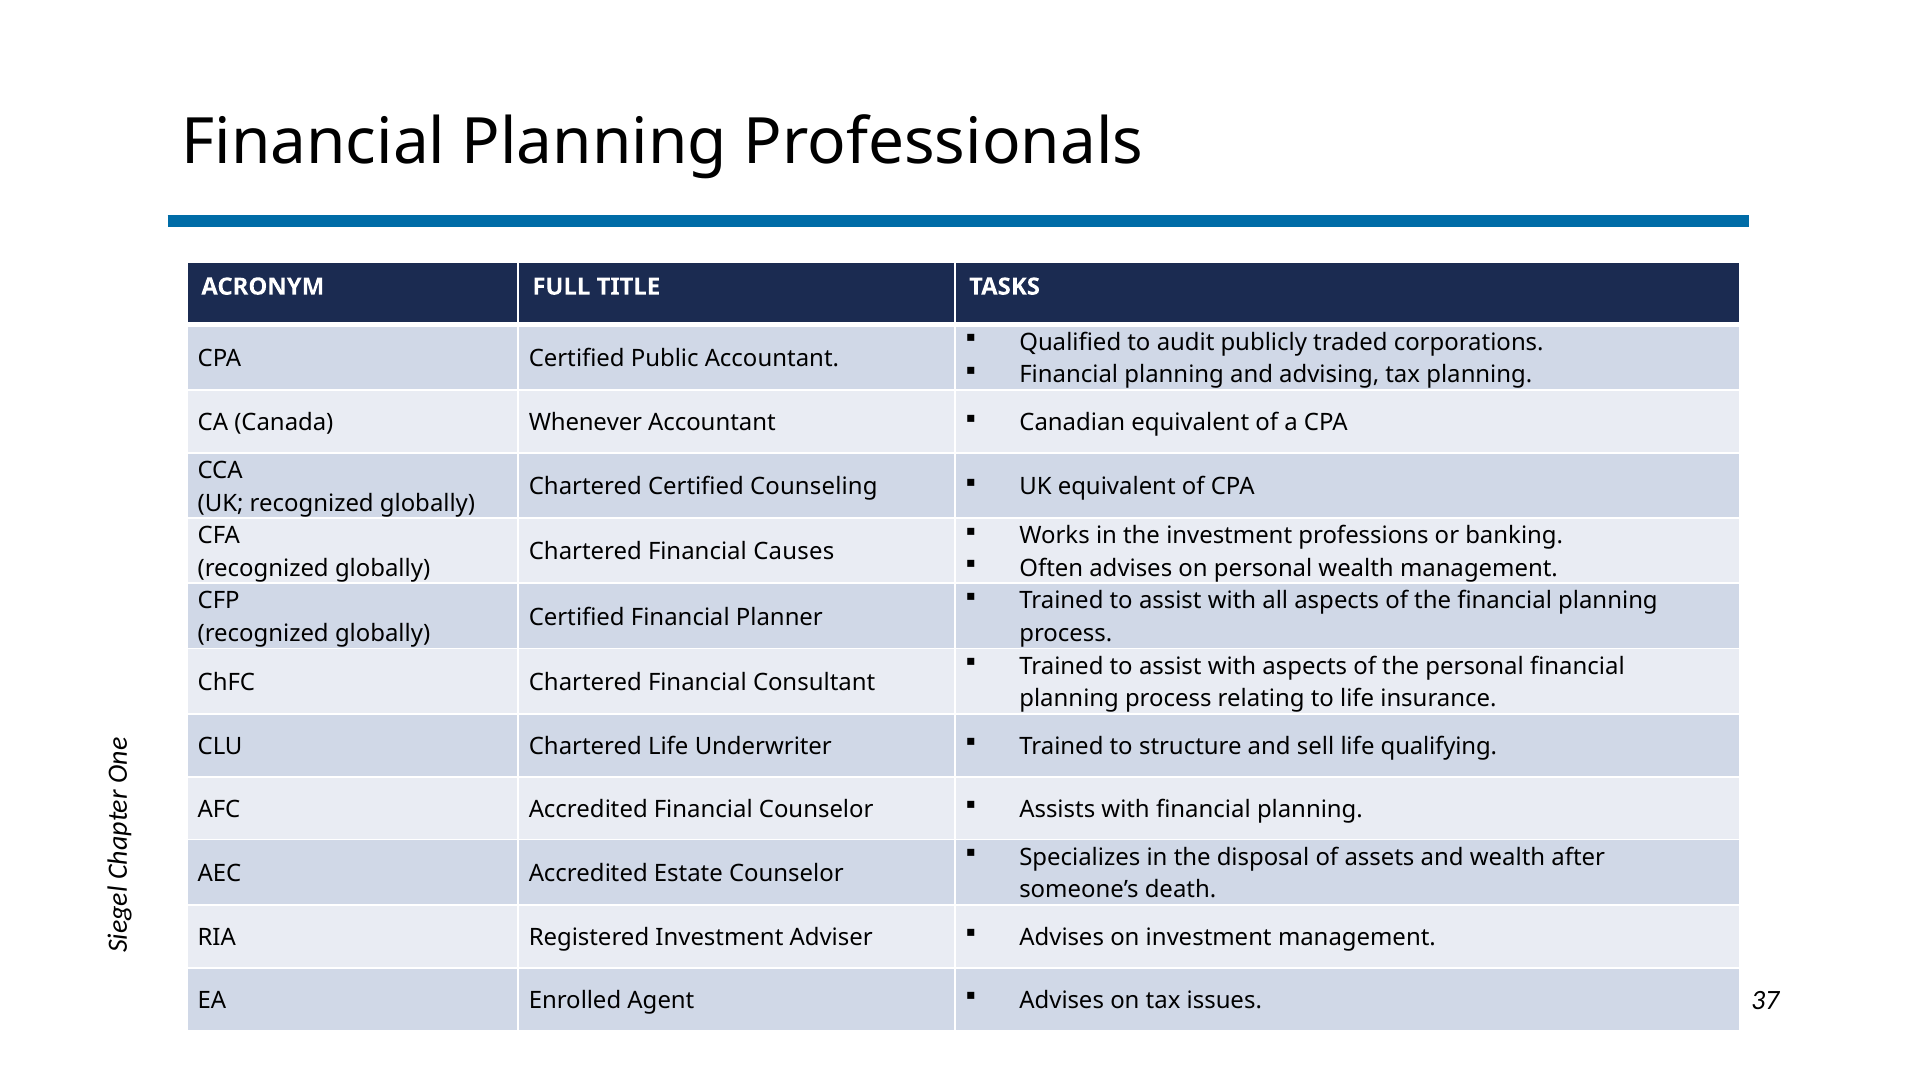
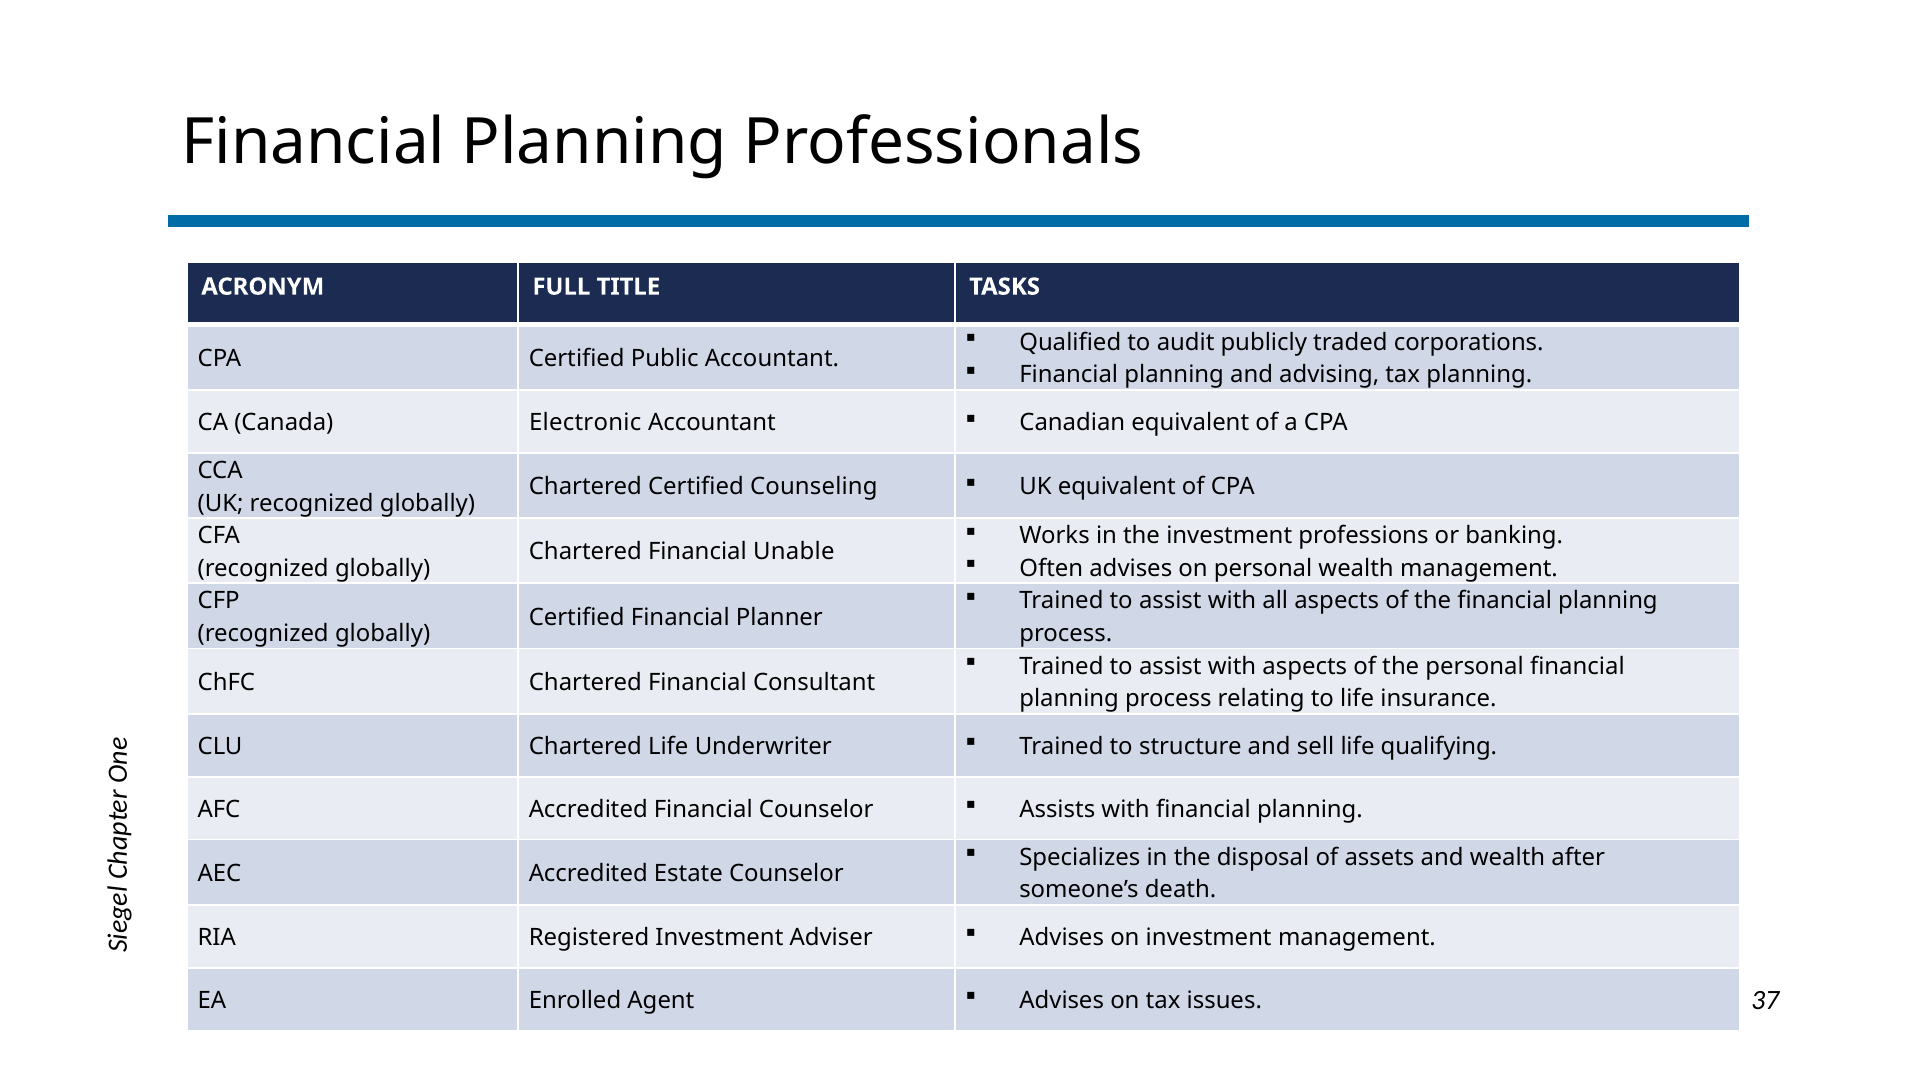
Whenever: Whenever -> Electronic
Causes: Causes -> Unable
